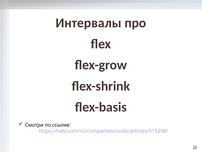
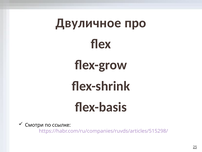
Интервалы: Интервалы -> Двуличное
